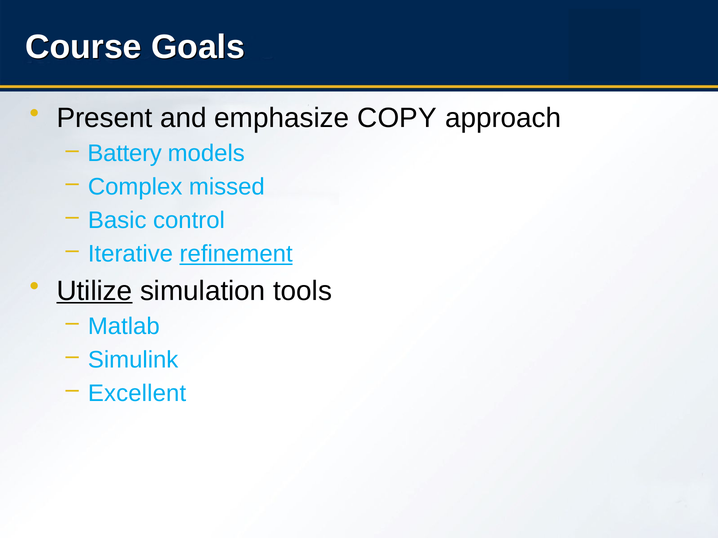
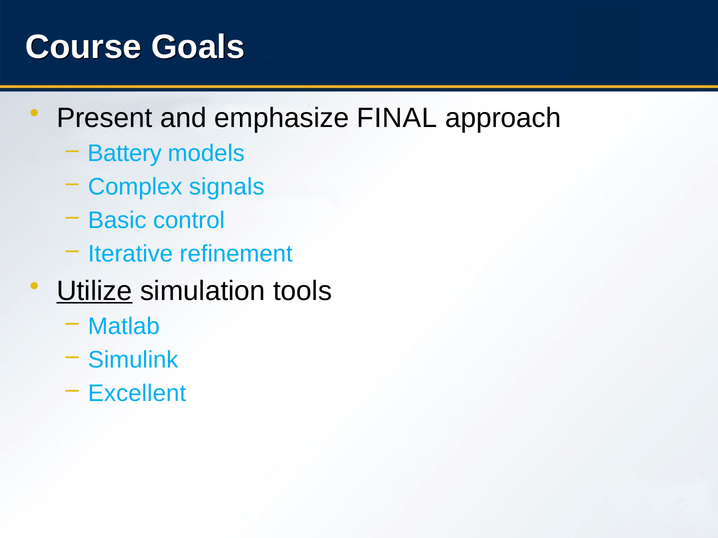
COPY: COPY -> FINAL
missed: missed -> signals
refinement underline: present -> none
